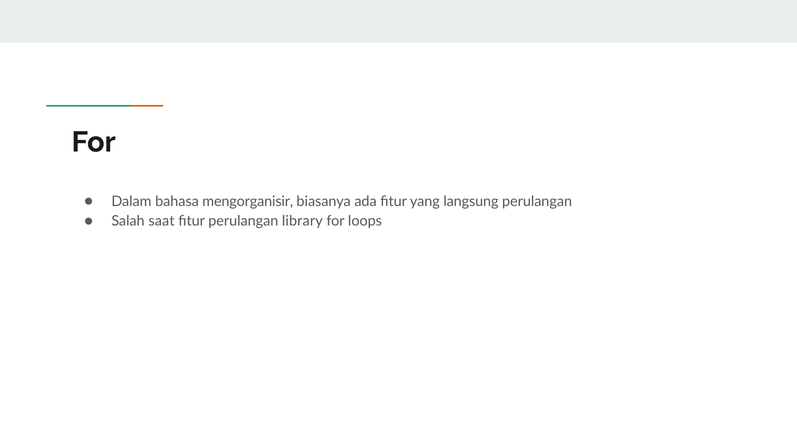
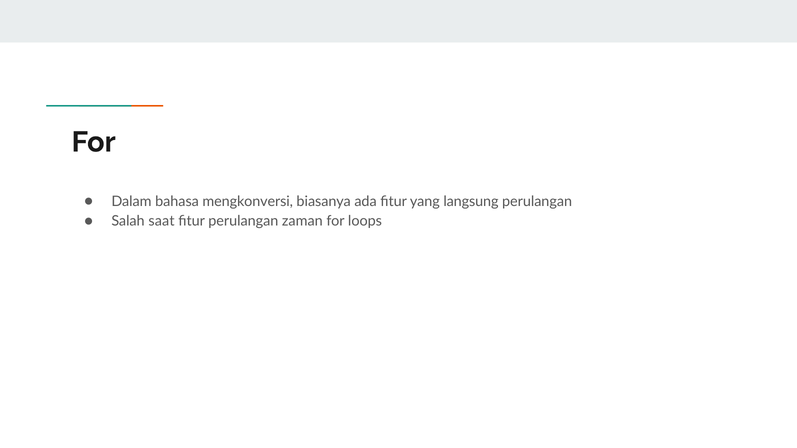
mengorganisir: mengorganisir -> mengkonversi
library: library -> zaman
